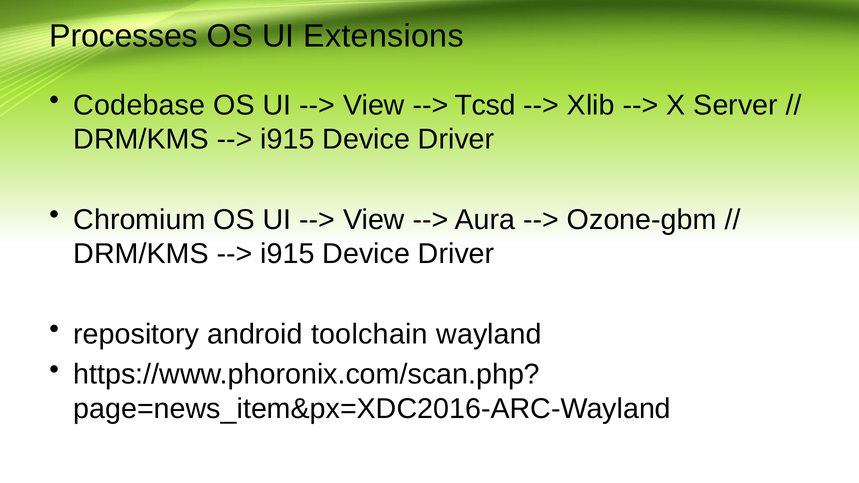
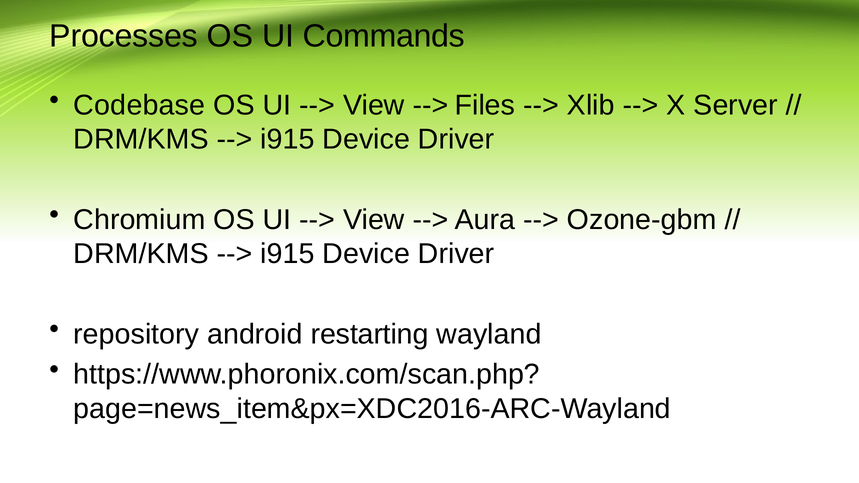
Extensions: Extensions -> Commands
Tcsd: Tcsd -> Files
toolchain: toolchain -> restarting
